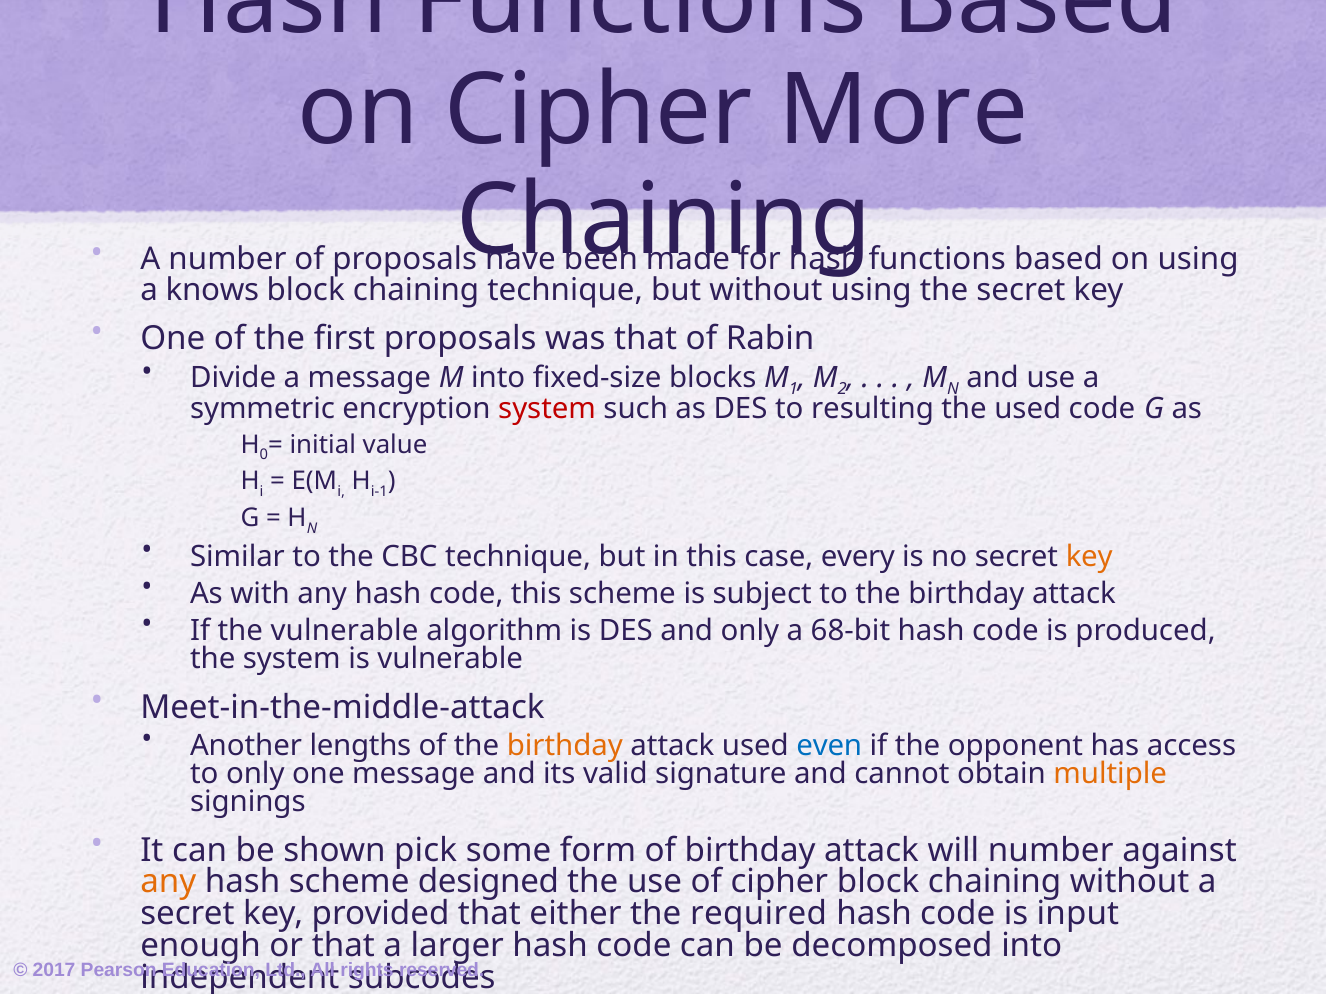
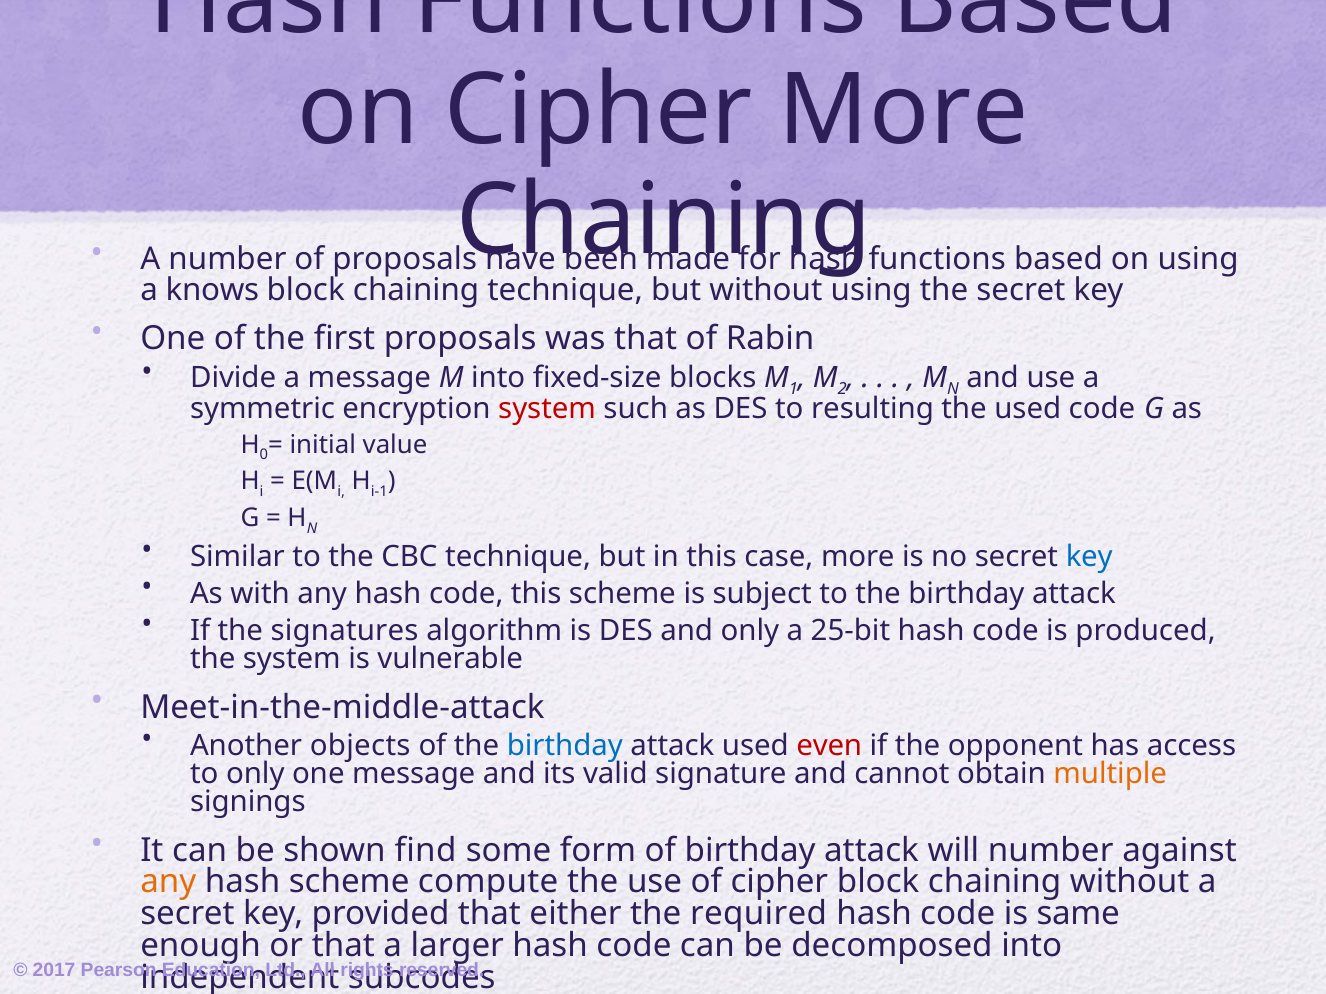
case every: every -> more
key at (1089, 557) colour: orange -> blue
the vulnerable: vulnerable -> signatures
68-bit: 68-bit -> 25-bit
lengths: lengths -> objects
birthday at (565, 746) colour: orange -> blue
even colour: blue -> red
pick: pick -> find
designed: designed -> compute
input: input -> same
